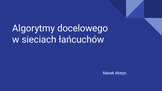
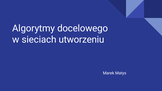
łańcuchów: łańcuchów -> utworzeniu
